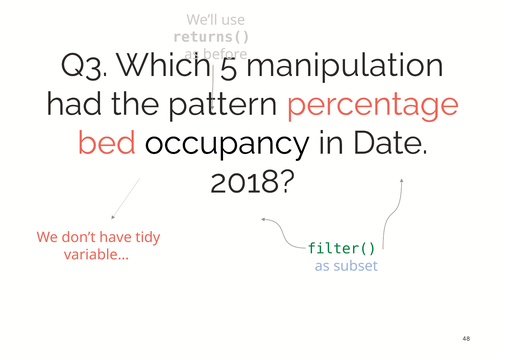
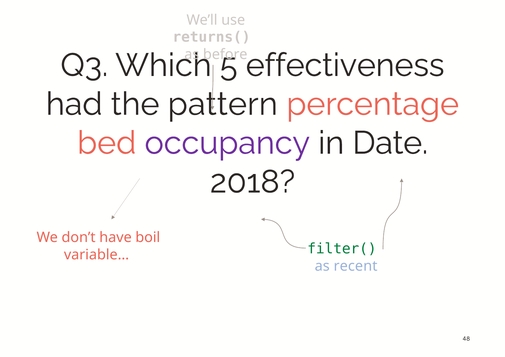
manipulation: manipulation -> effectiveness
occupancy colour: black -> purple
tidy: tidy -> boil
subset: subset -> recent
